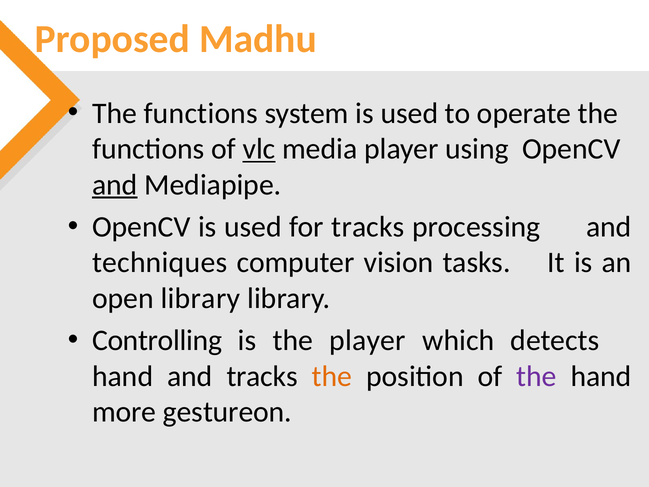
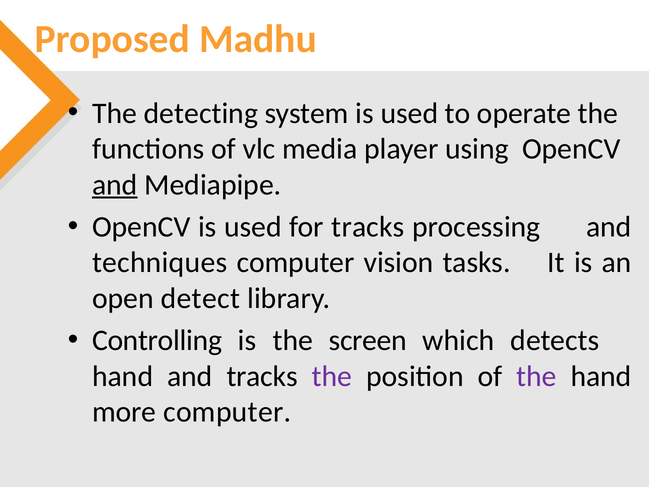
functions at (201, 113): functions -> detecting
vlc underline: present -> none
open library: library -> detect
the player: player -> screen
the at (332, 376) colour: orange -> purple
more gestureon: gestureon -> computer
